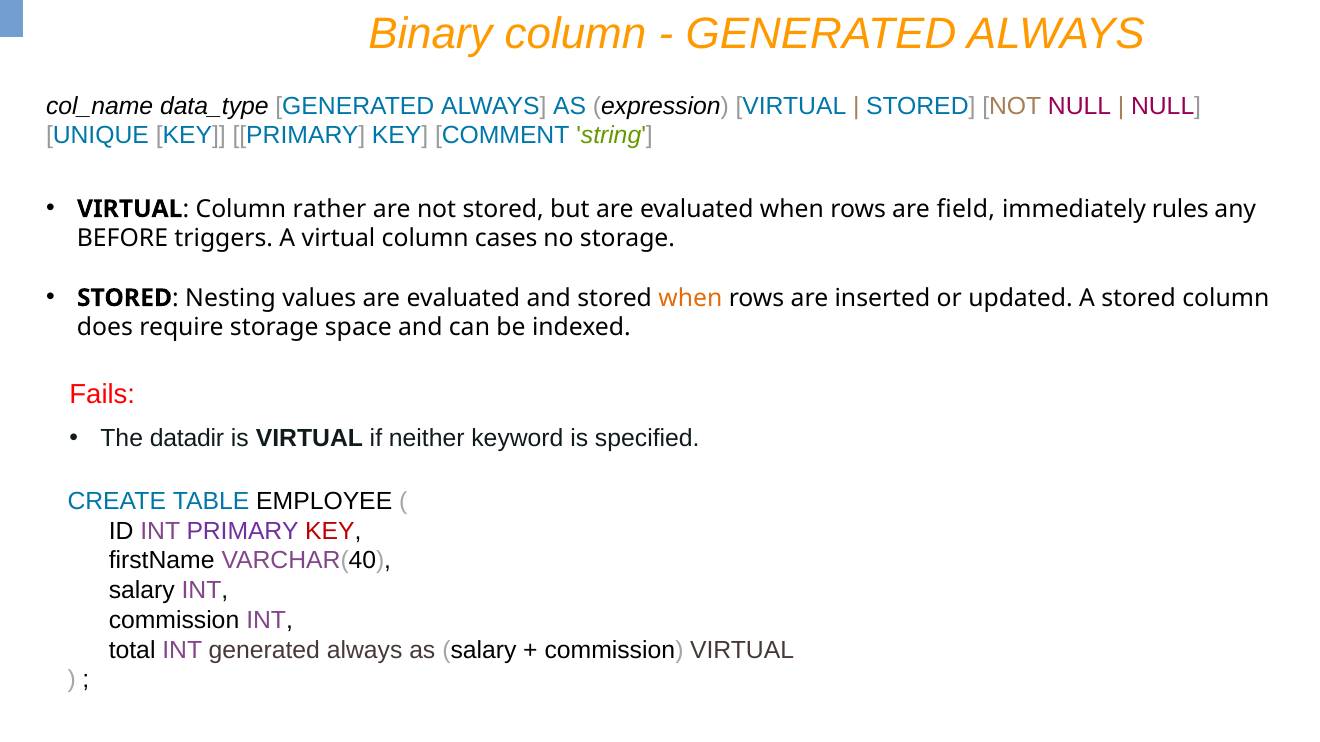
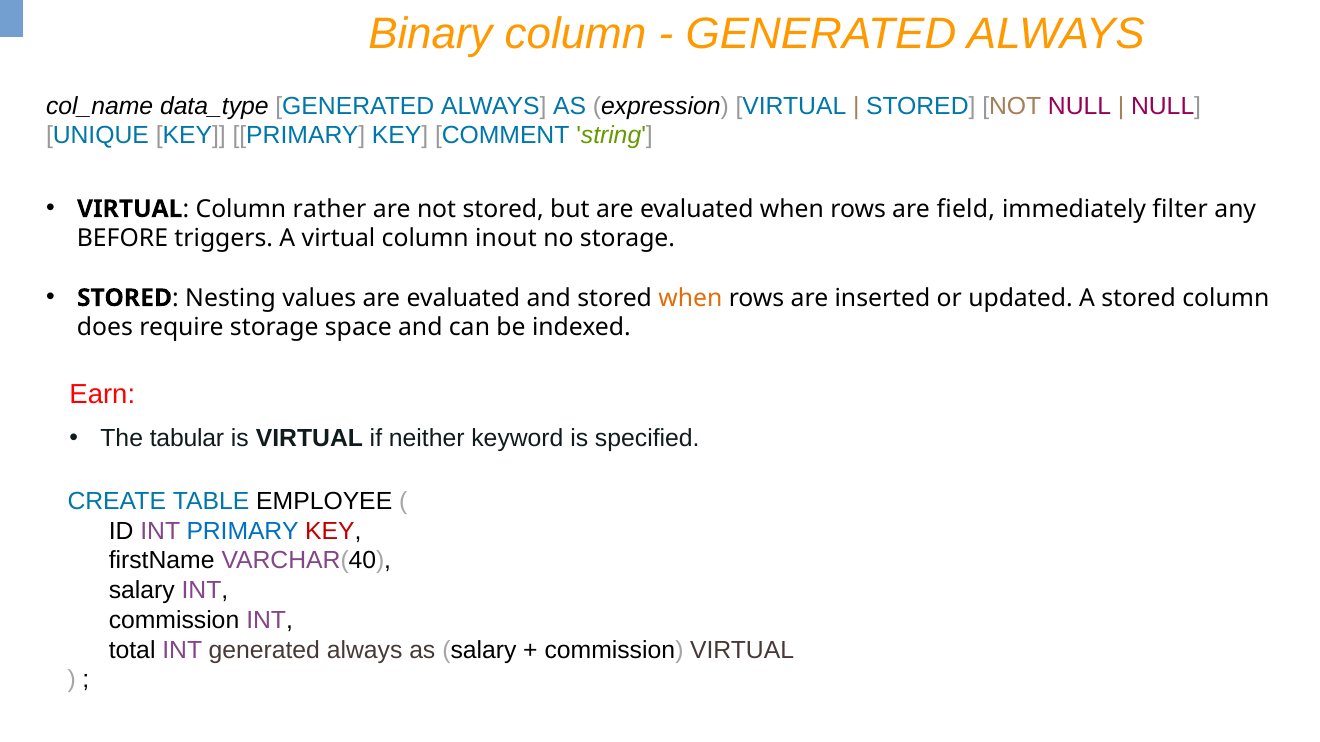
rules: rules -> filter
cases: cases -> inout
Fails: Fails -> Earn
datadir: datadir -> tabular
PRIMARY at (243, 531) colour: purple -> blue
